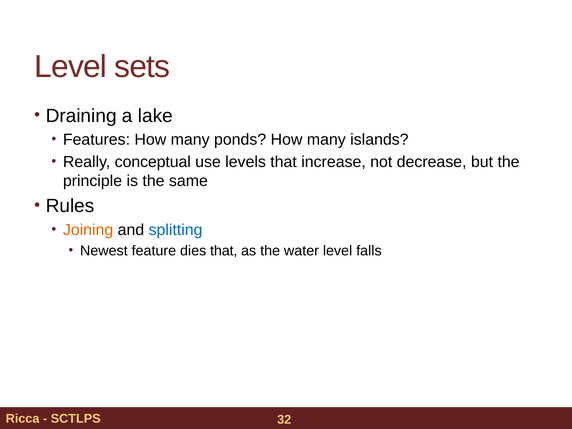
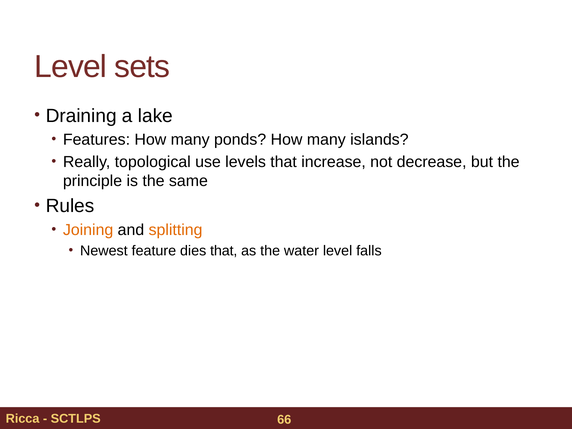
conceptual: conceptual -> topological
splitting colour: blue -> orange
32: 32 -> 66
